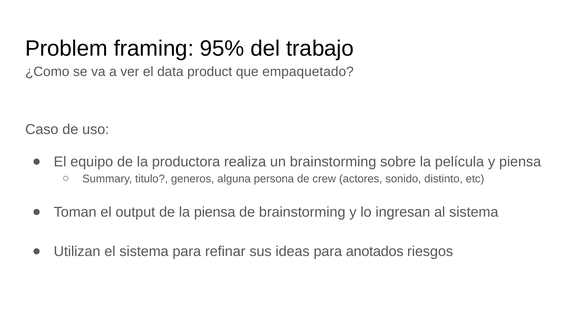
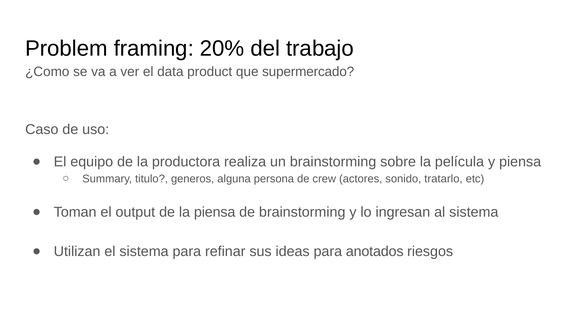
95%: 95% -> 20%
empaquetado: empaquetado -> supermercado
distinto: distinto -> tratarlo
